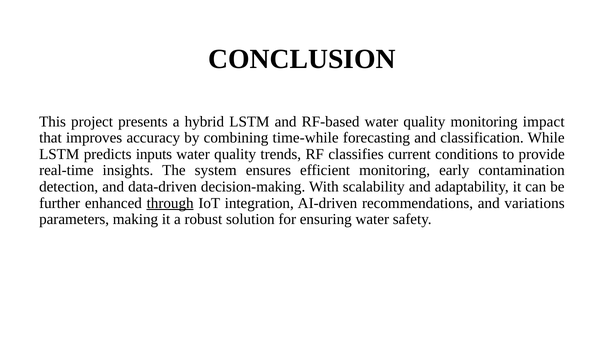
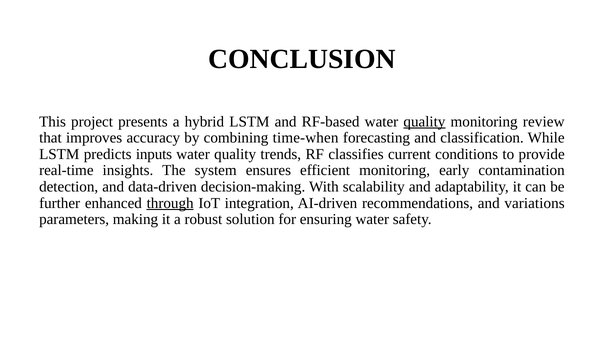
quality at (424, 121) underline: none -> present
impact: impact -> review
time-while: time-while -> time-when
